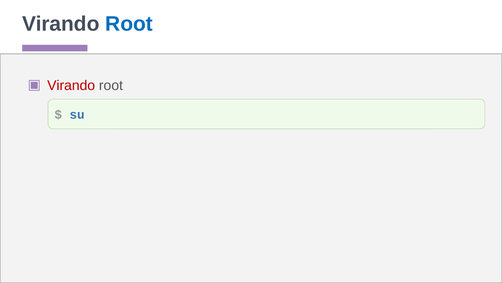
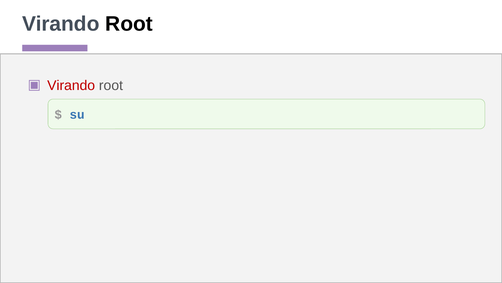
Root at (129, 24) colour: blue -> black
